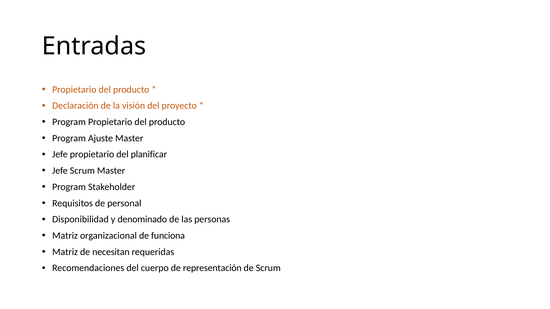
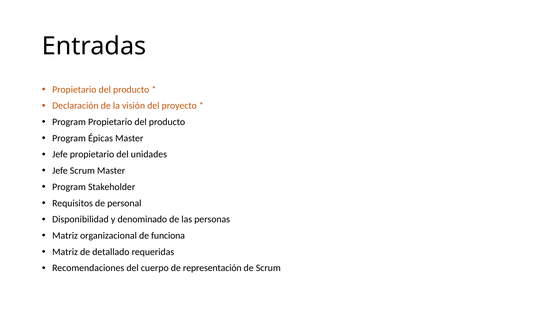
Ajuste: Ajuste -> Épicas
planificar: planificar -> unidades
necesitan: necesitan -> detallado
